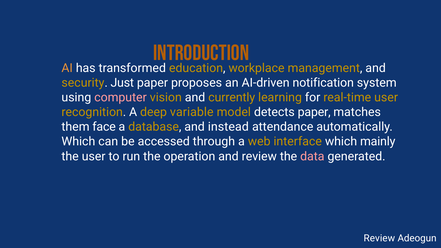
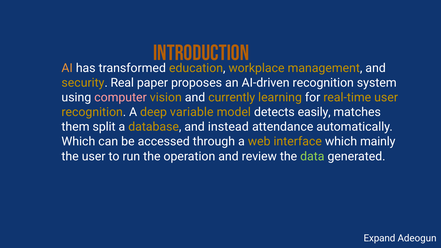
Just: Just -> Real
AI-driven notification: notification -> recognition
detects paper: paper -> easily
face: face -> split
data colour: pink -> light green
Review at (379, 238): Review -> Expand
